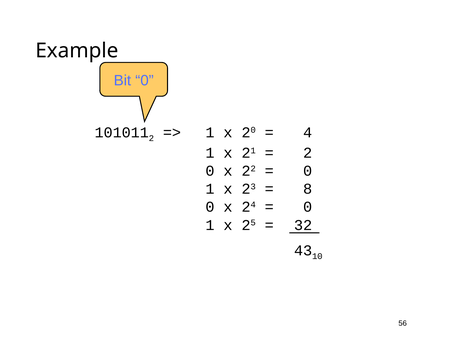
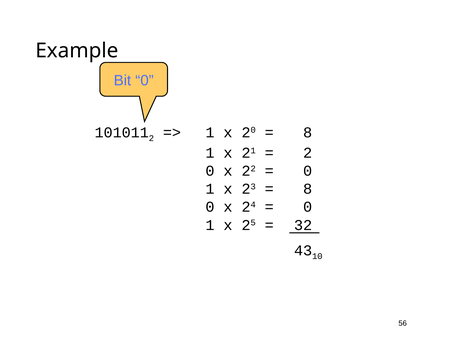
4 at (308, 133): 4 -> 8
